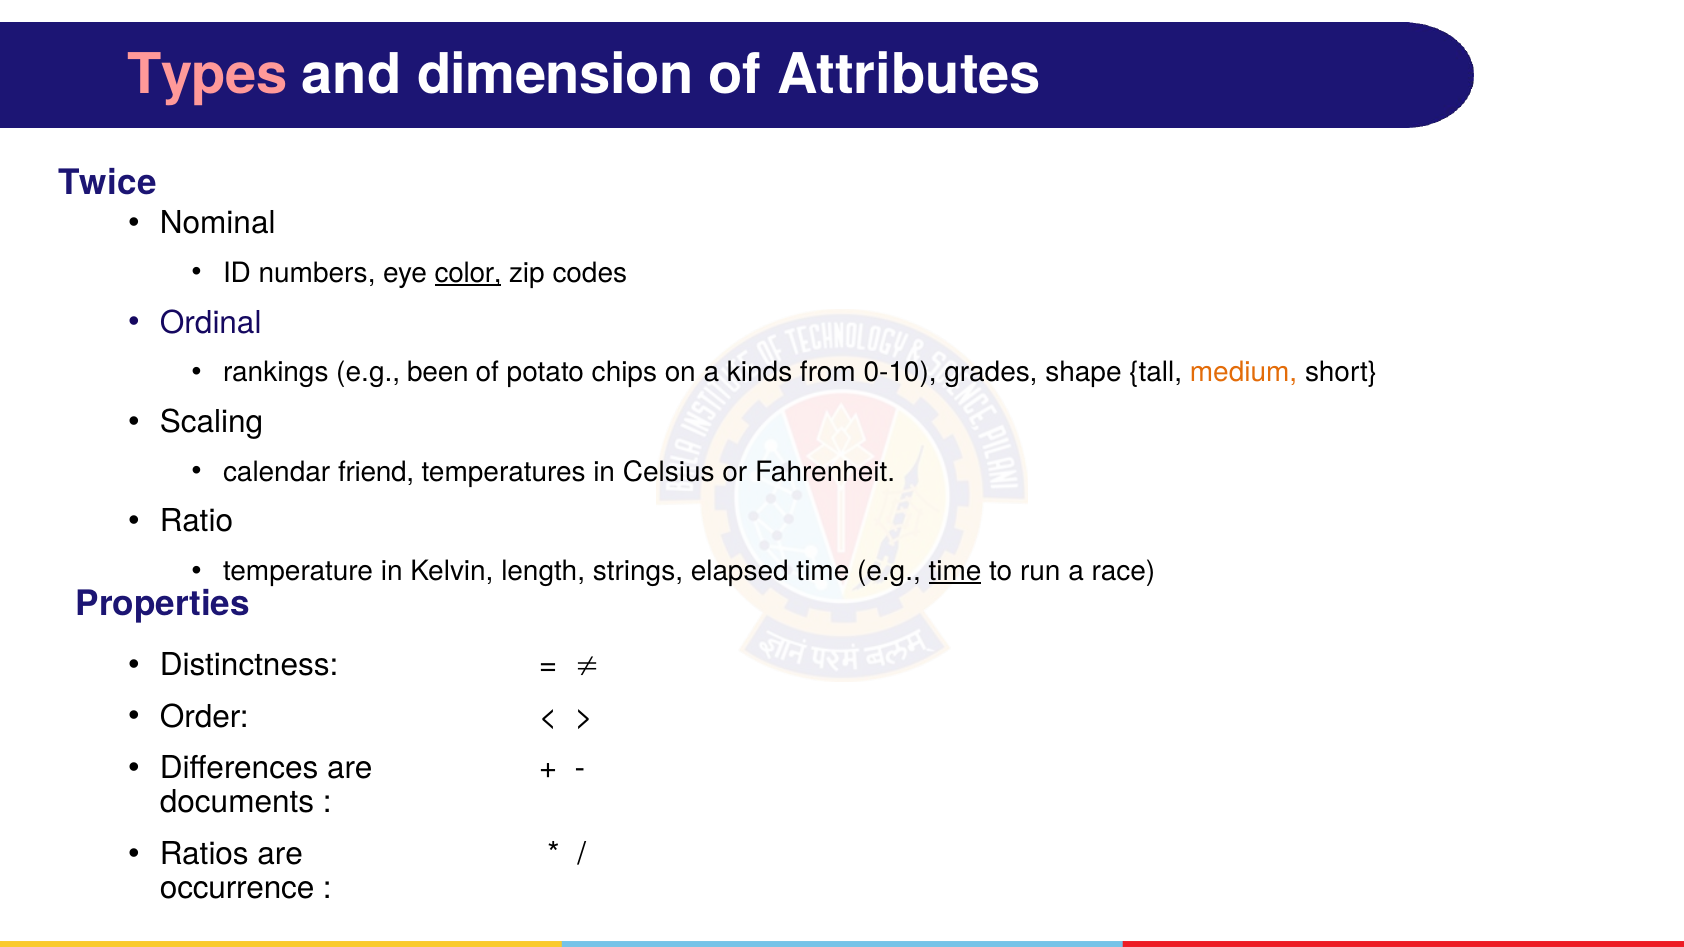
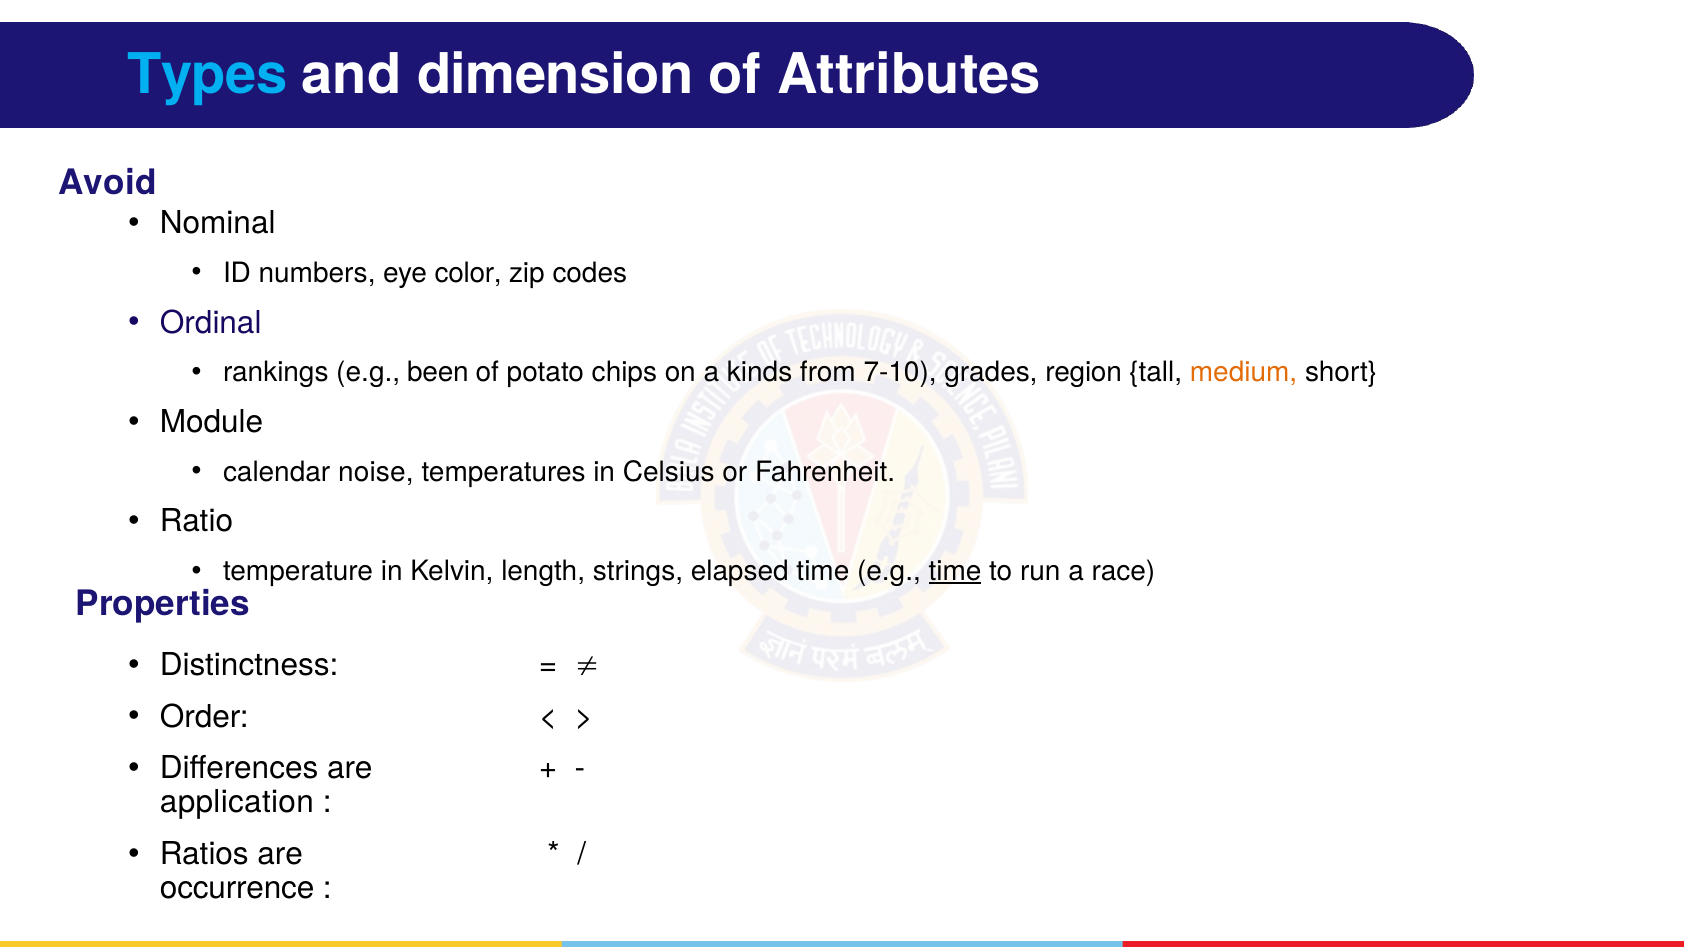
Types colour: pink -> light blue
Twice: Twice -> Avoid
color underline: present -> none
0-10: 0-10 -> 7-10
shape: shape -> region
Scaling: Scaling -> Module
friend: friend -> noise
documents: documents -> application
